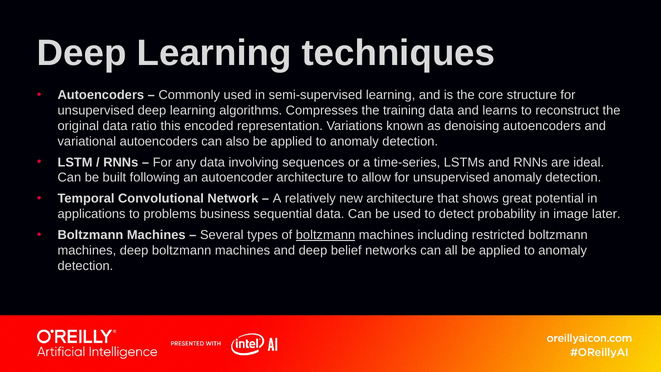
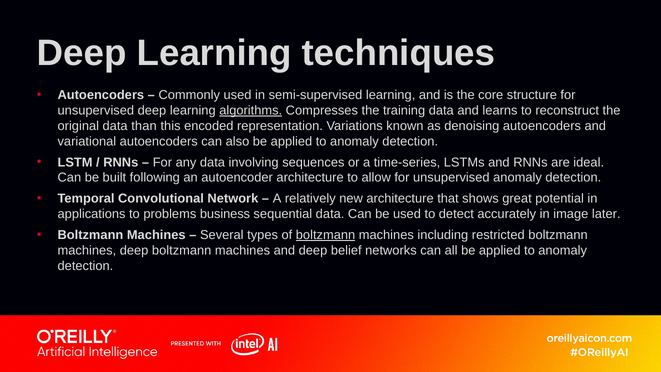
algorithms underline: none -> present
ratio: ratio -> than
probability: probability -> accurately
